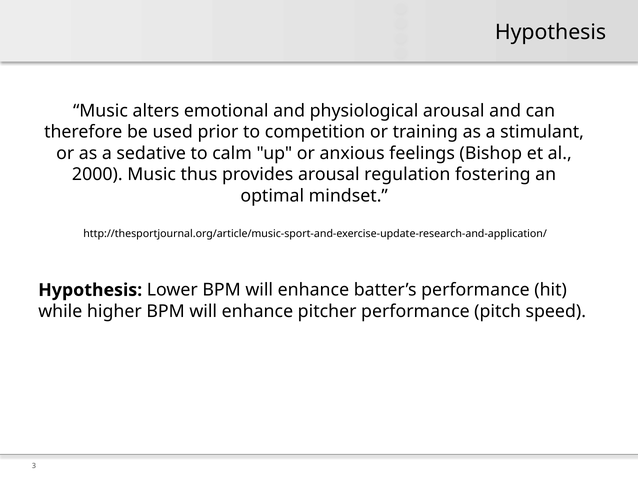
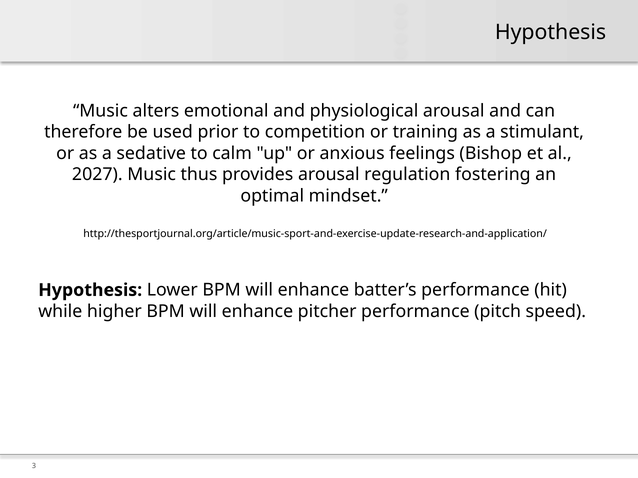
2000: 2000 -> 2027
